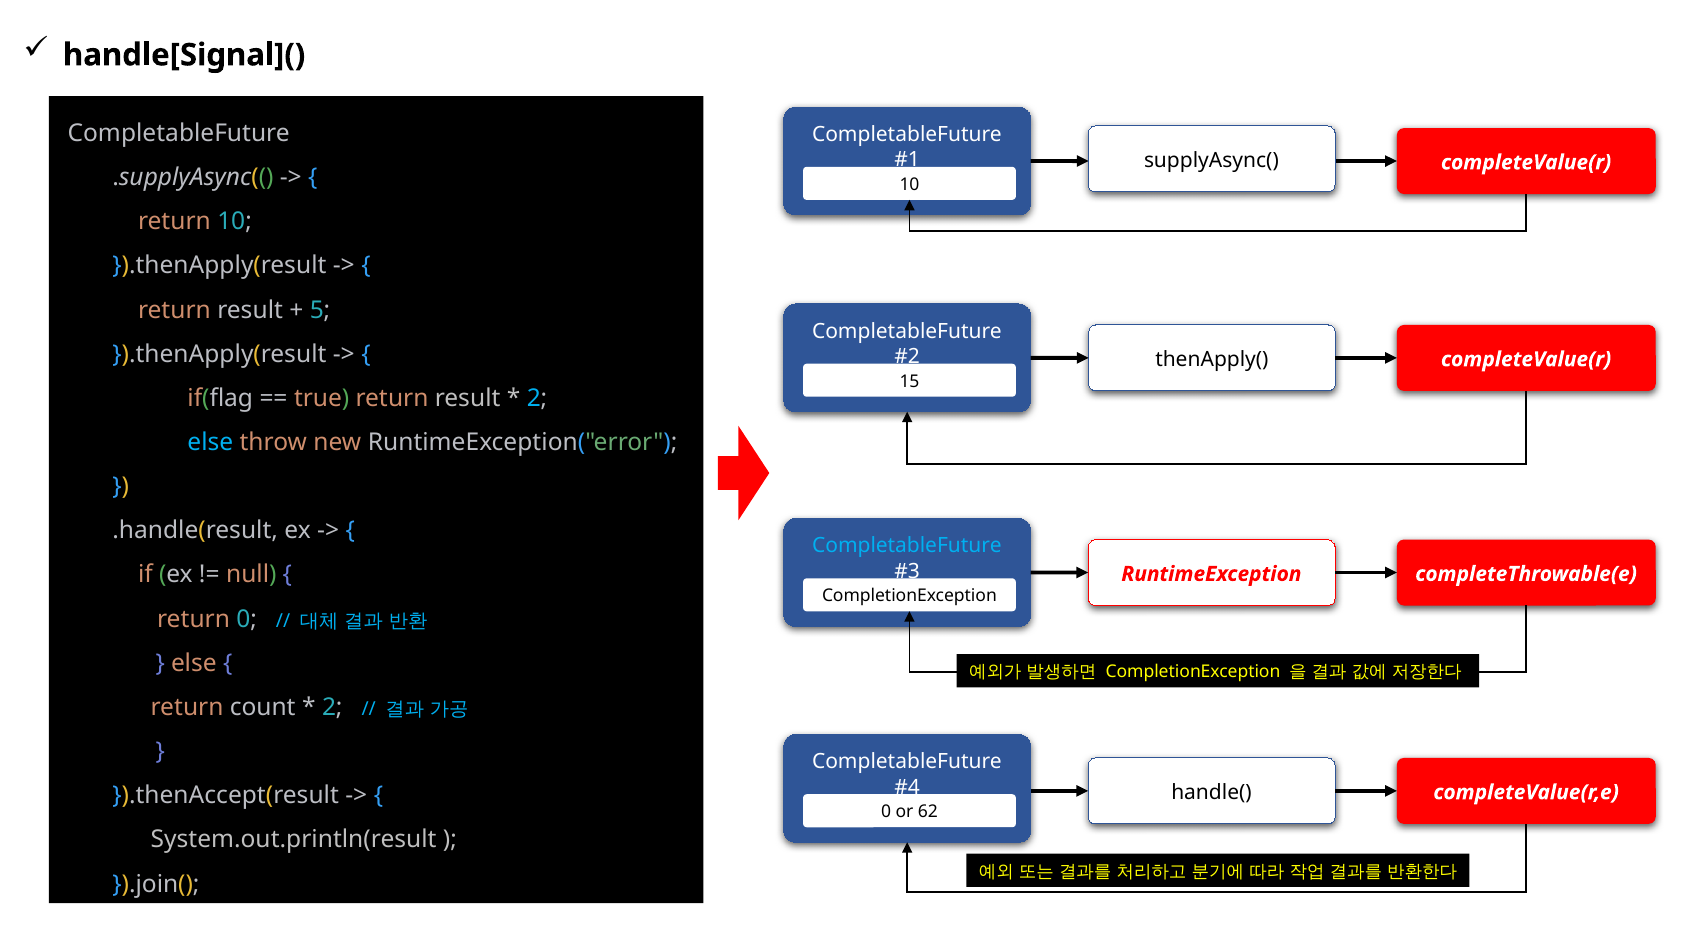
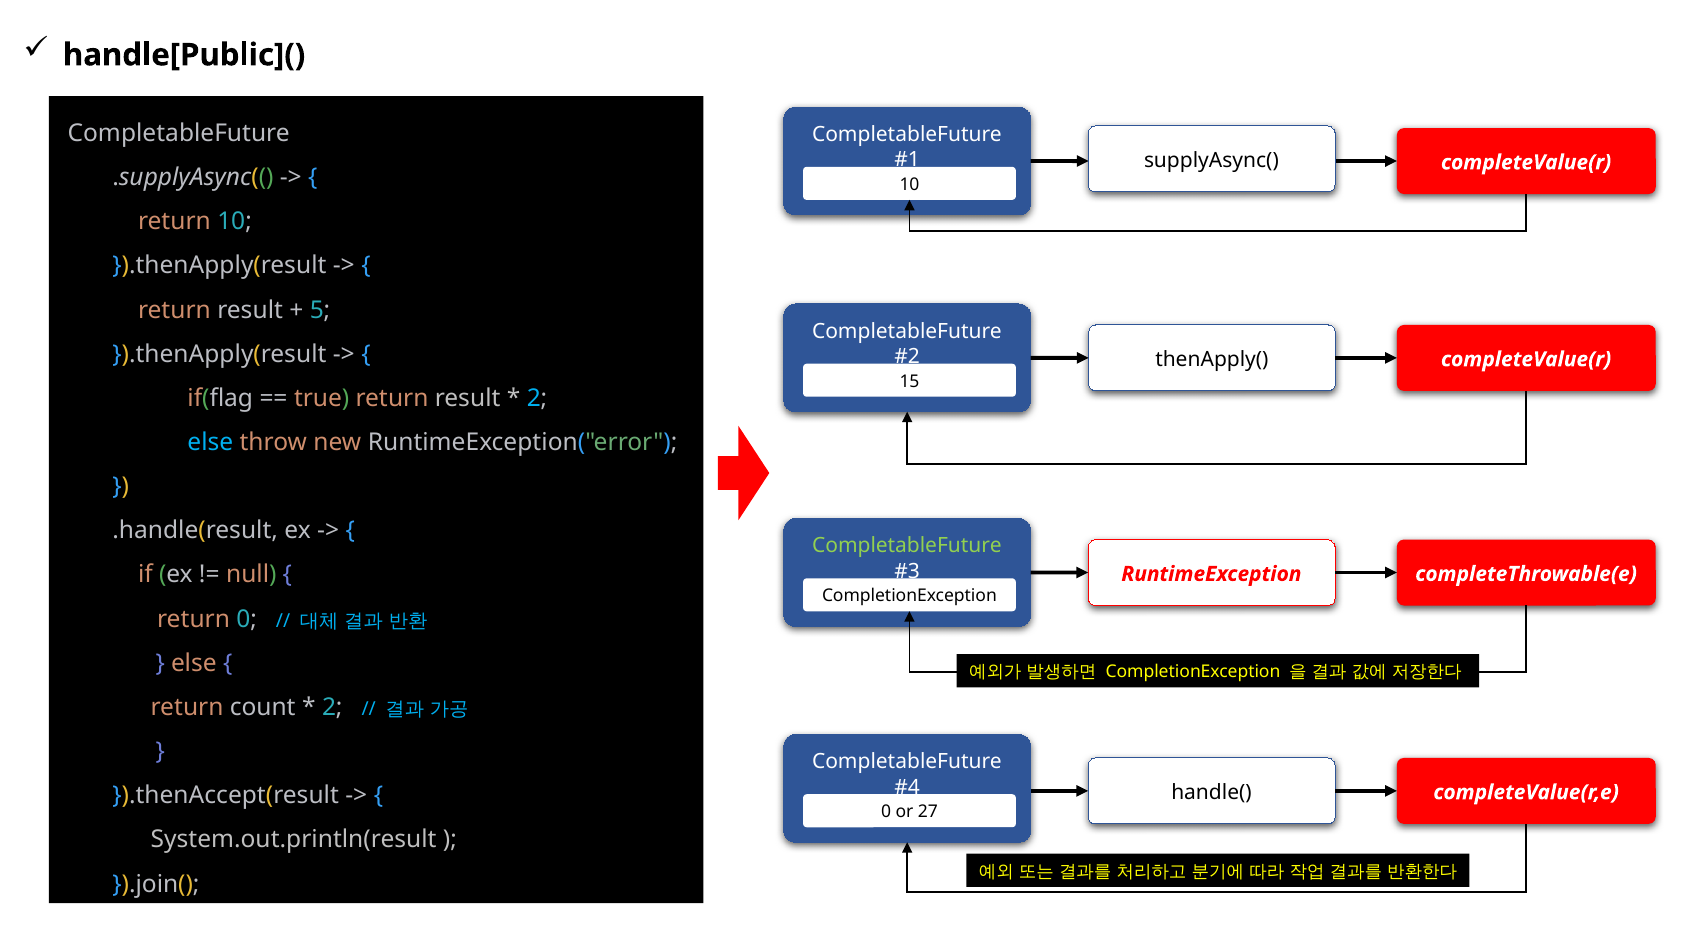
handle[Signal](: handle[Signal]( -> handle[Public](
CompletableFuture at (907, 546) colour: light blue -> light green
62: 62 -> 27
